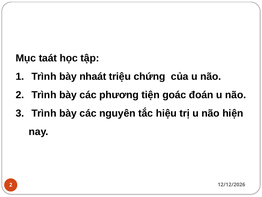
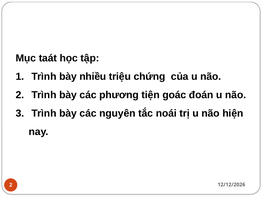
nhaát: nhaát -> nhiều
hiệu: hiệu -> noái
